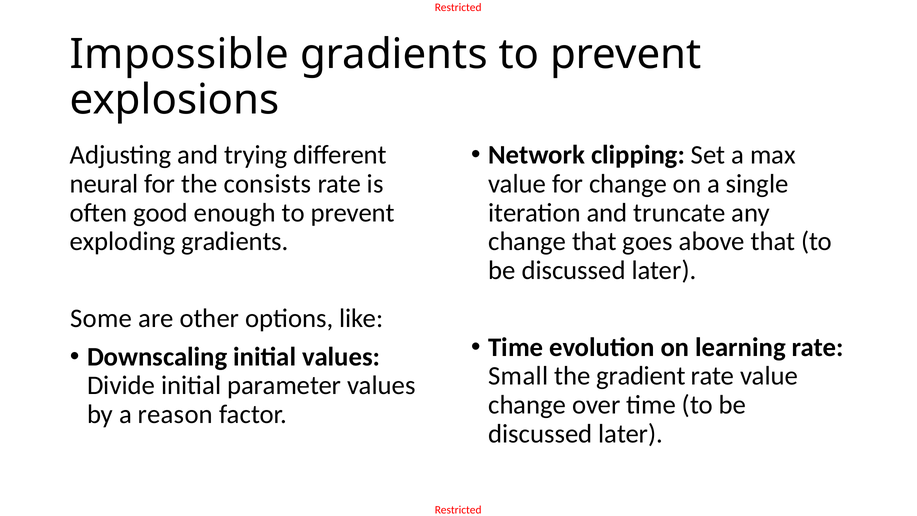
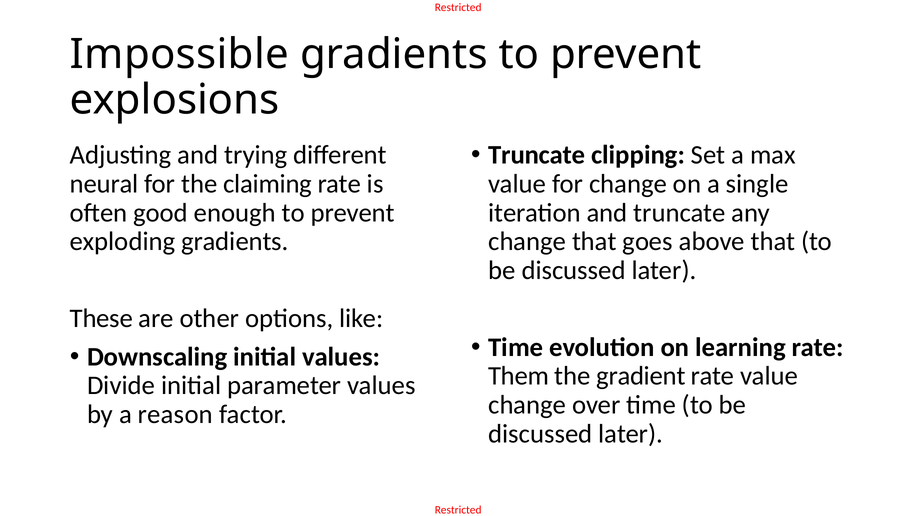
Network at (537, 155): Network -> Truncate
consists: consists -> claiming
Some: Some -> These
Small: Small -> Them
